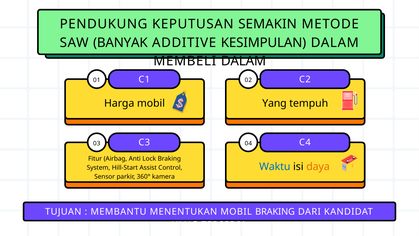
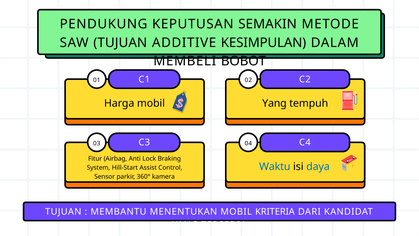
SAW BANYAK: BANYAK -> TUJUAN
MEMBELI DALAM: DALAM -> BOBOT
daya colour: orange -> blue
MOBIL BRAKING: BRAKING -> KRITERIA
